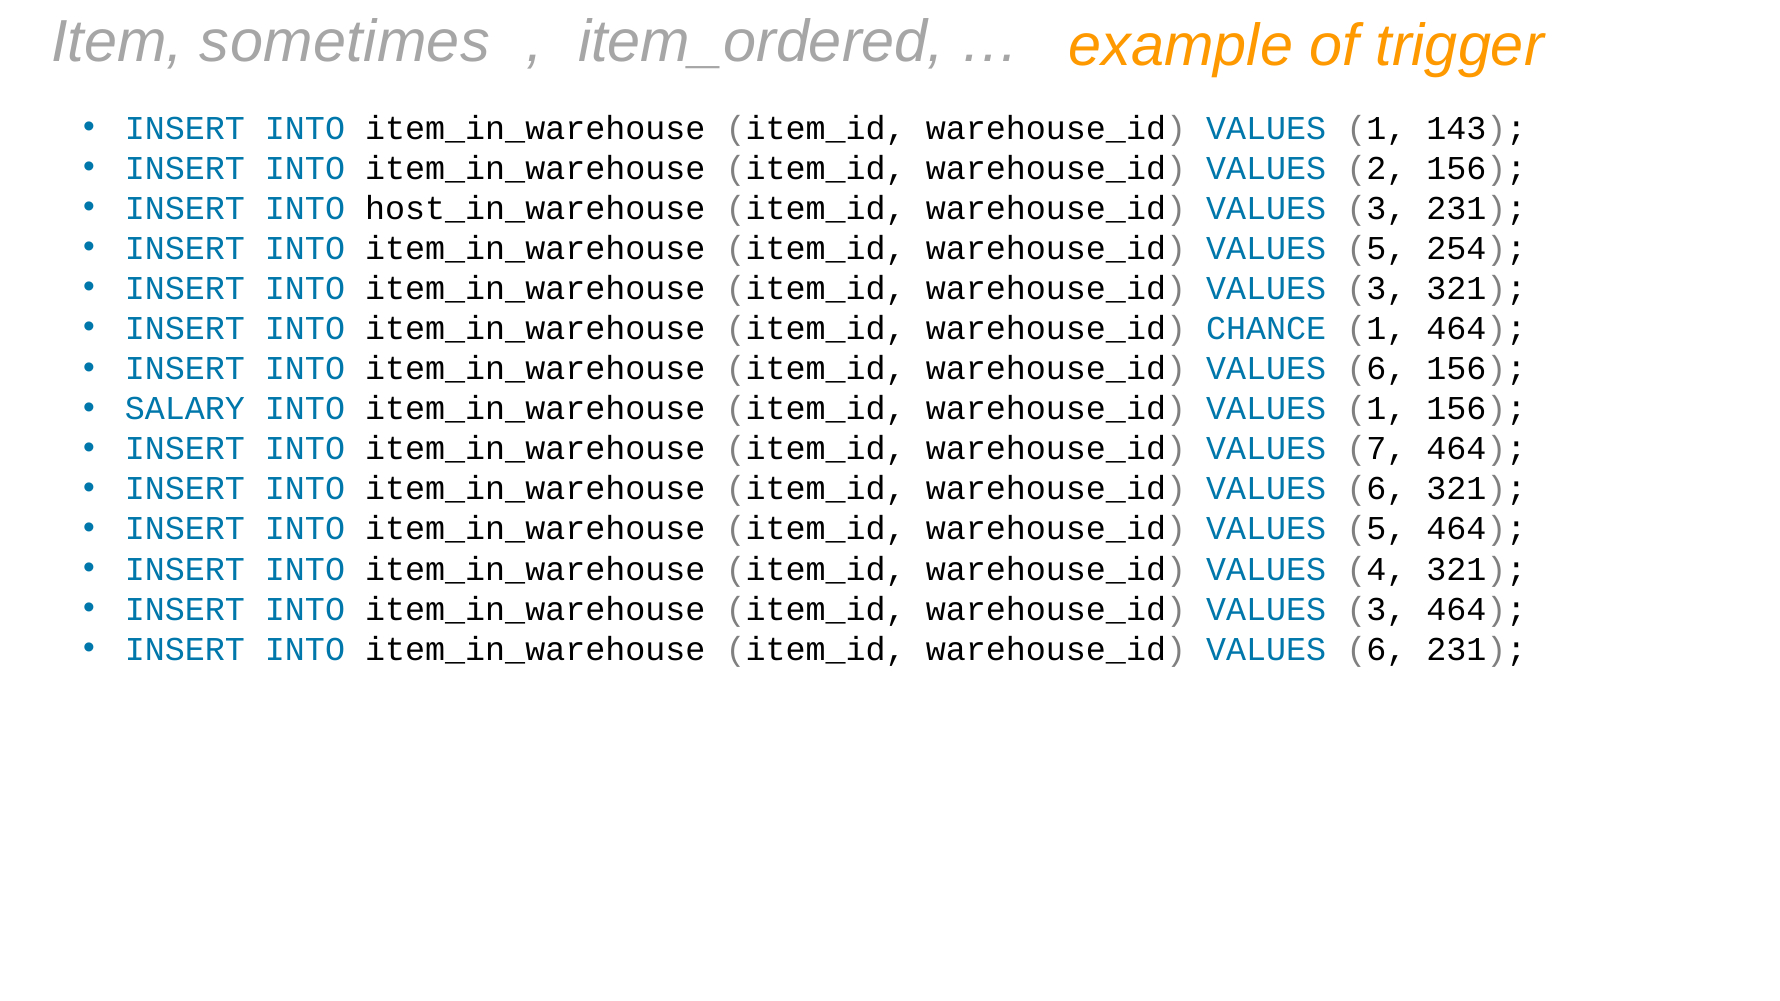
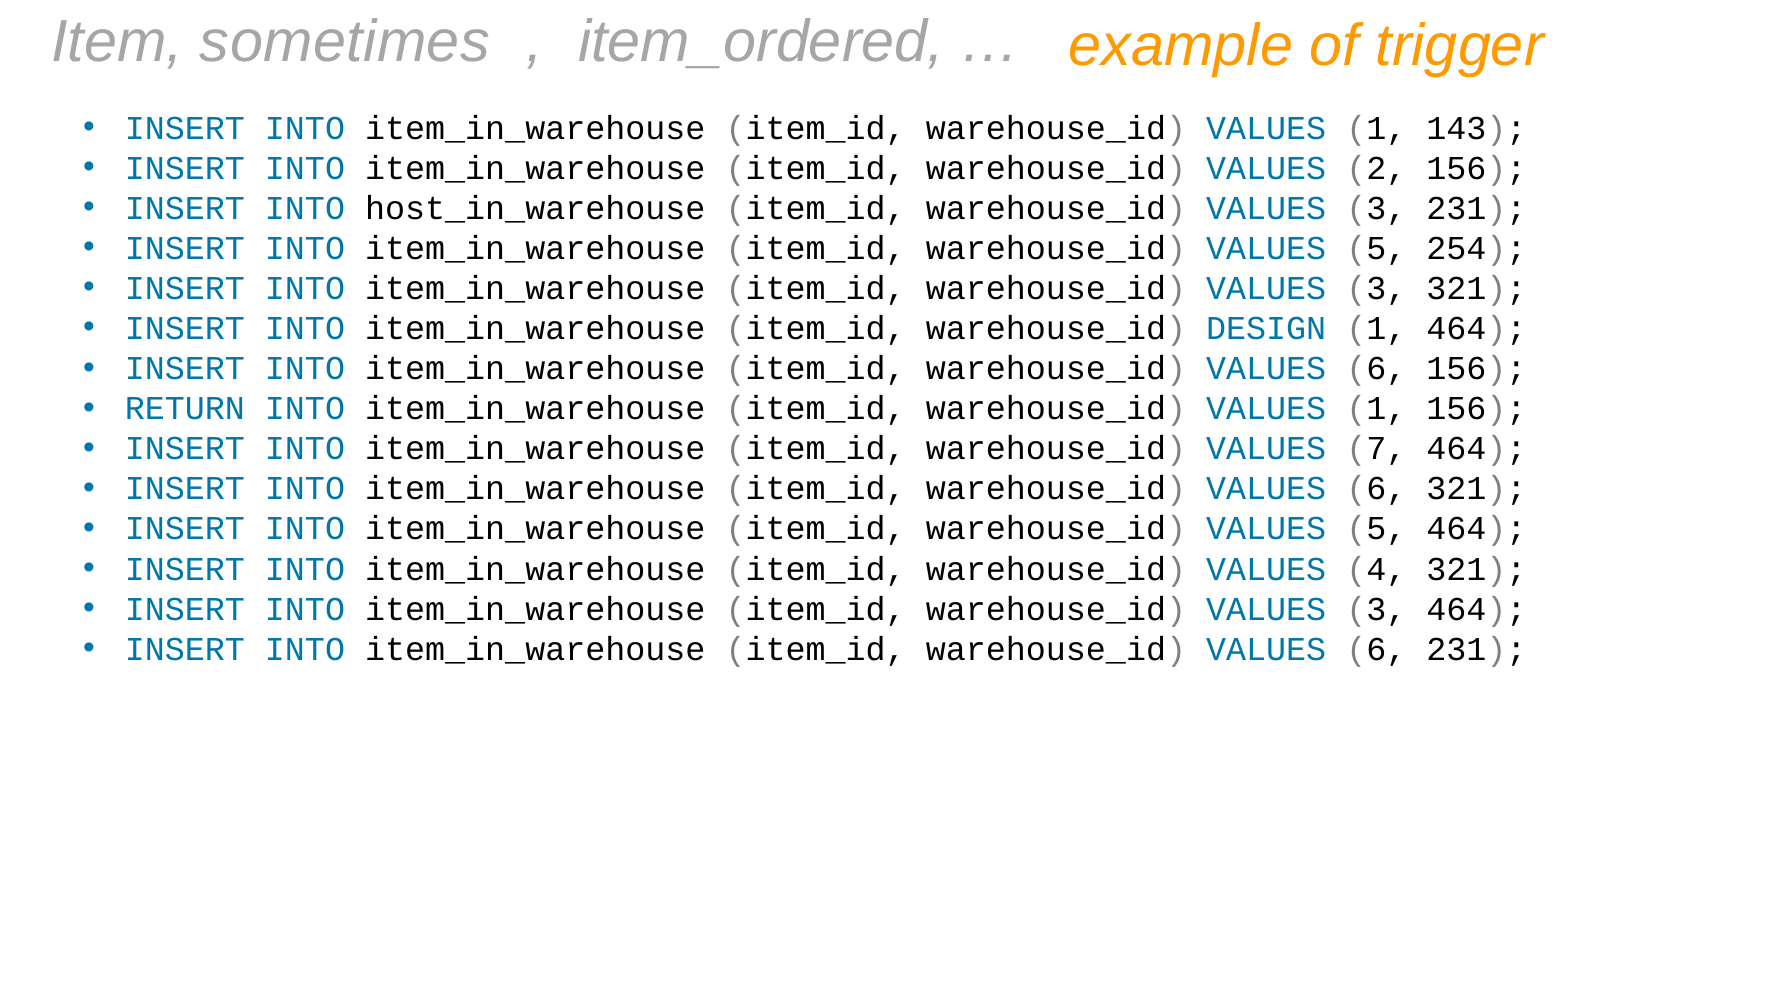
CHANCE: CHANCE -> DESIGN
SALARY: SALARY -> RETURN
